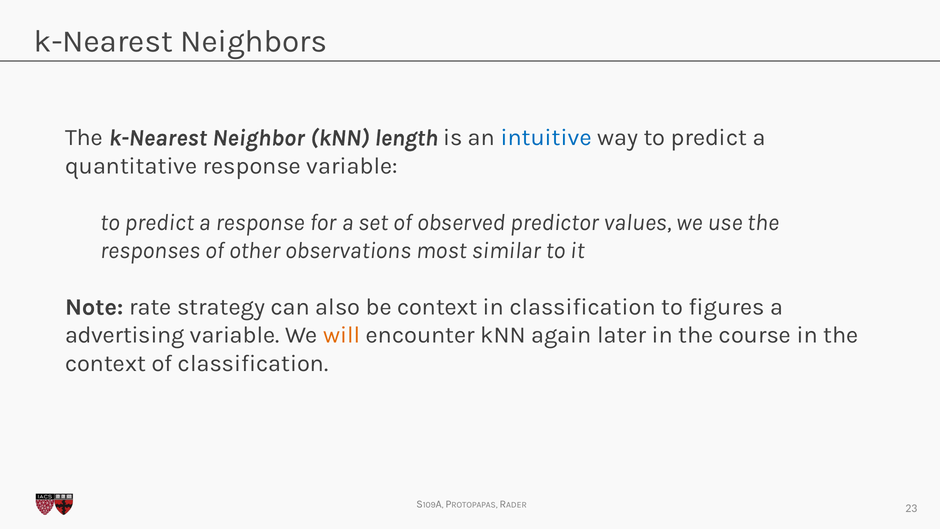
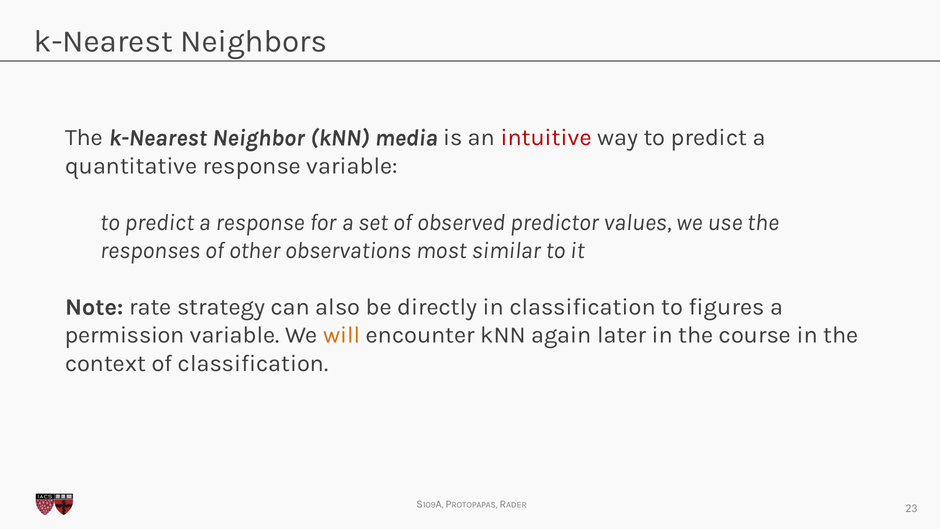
length: length -> media
intuitive colour: blue -> red
be context: context -> directly
advertising: advertising -> permission
